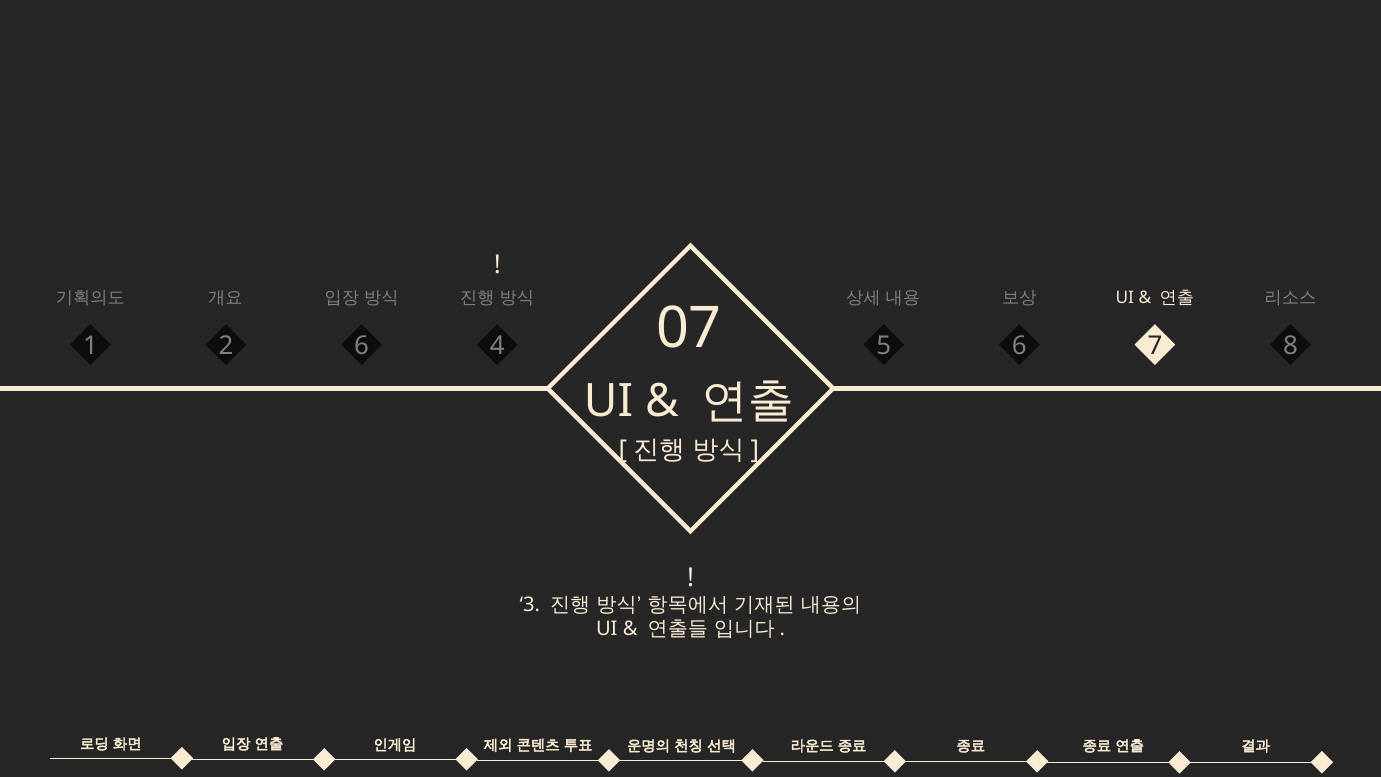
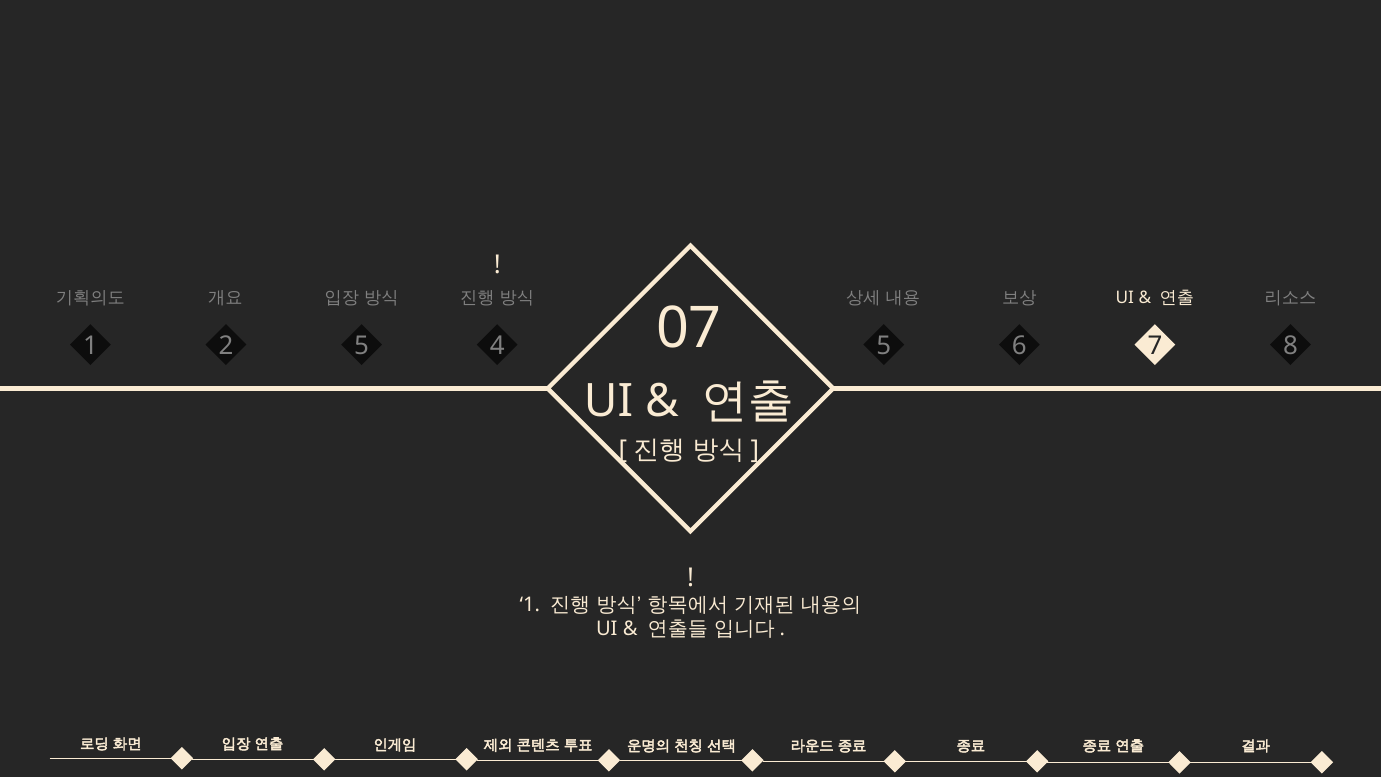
2 6: 6 -> 5
3 at (530, 605): 3 -> 1
